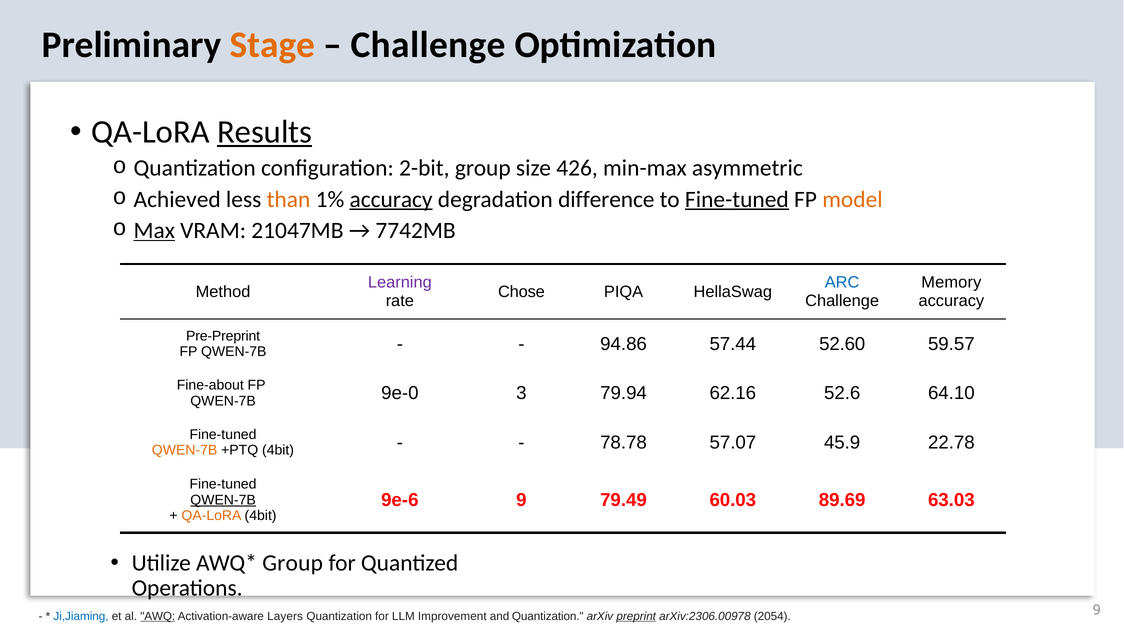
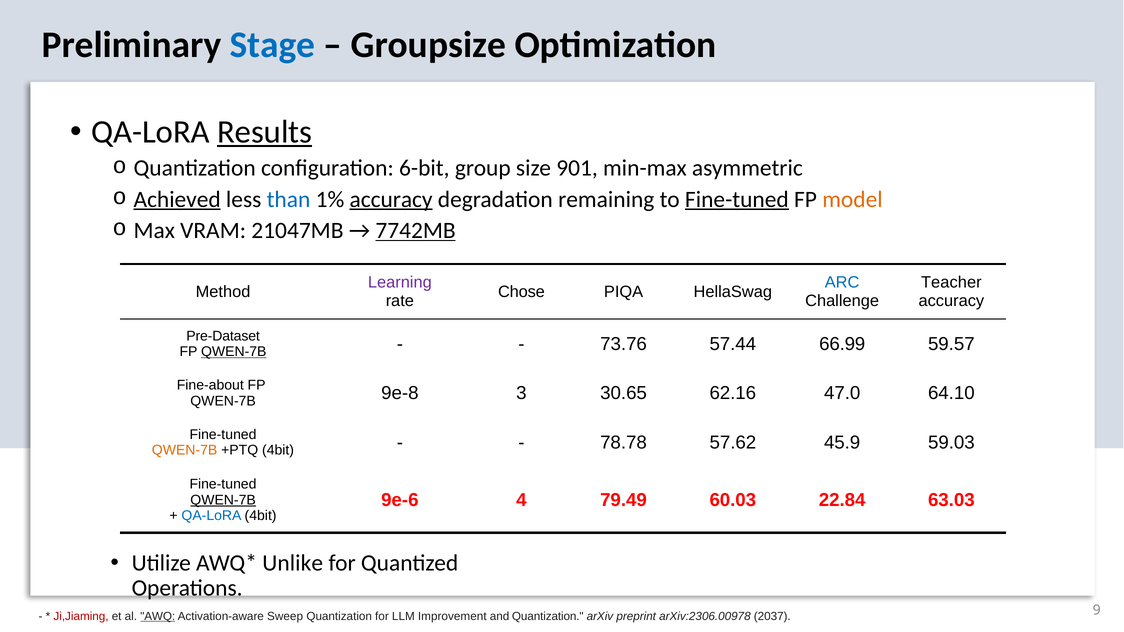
Stage colour: orange -> blue
Challenge at (428, 45): Challenge -> Groupsize
2-bit: 2-bit -> 6-bit
426: 426 -> 901
Achieved underline: none -> present
than colour: orange -> blue
difference: difference -> remaining
Max underline: present -> none
7742MB underline: none -> present
Memory: Memory -> Teacher
Pre-Preprint: Pre-Preprint -> Pre-Dataset
QWEN-7B at (234, 352) underline: none -> present
94.86: 94.86 -> 73.76
52.60: 52.60 -> 66.99
9e-0: 9e-0 -> 9e-8
79.94: 79.94 -> 30.65
52.6: 52.6 -> 47.0
57.07: 57.07 -> 57.62
22.78: 22.78 -> 59.03
9e-6 9: 9 -> 4
89.69: 89.69 -> 22.84
QA-LoRA at (211, 516) colour: orange -> blue
Group at (293, 563): Group -> Unlike
Ji,Jiaming colour: blue -> red
Layers: Layers -> Sweep
preprint underline: present -> none
2054: 2054 -> 2037
